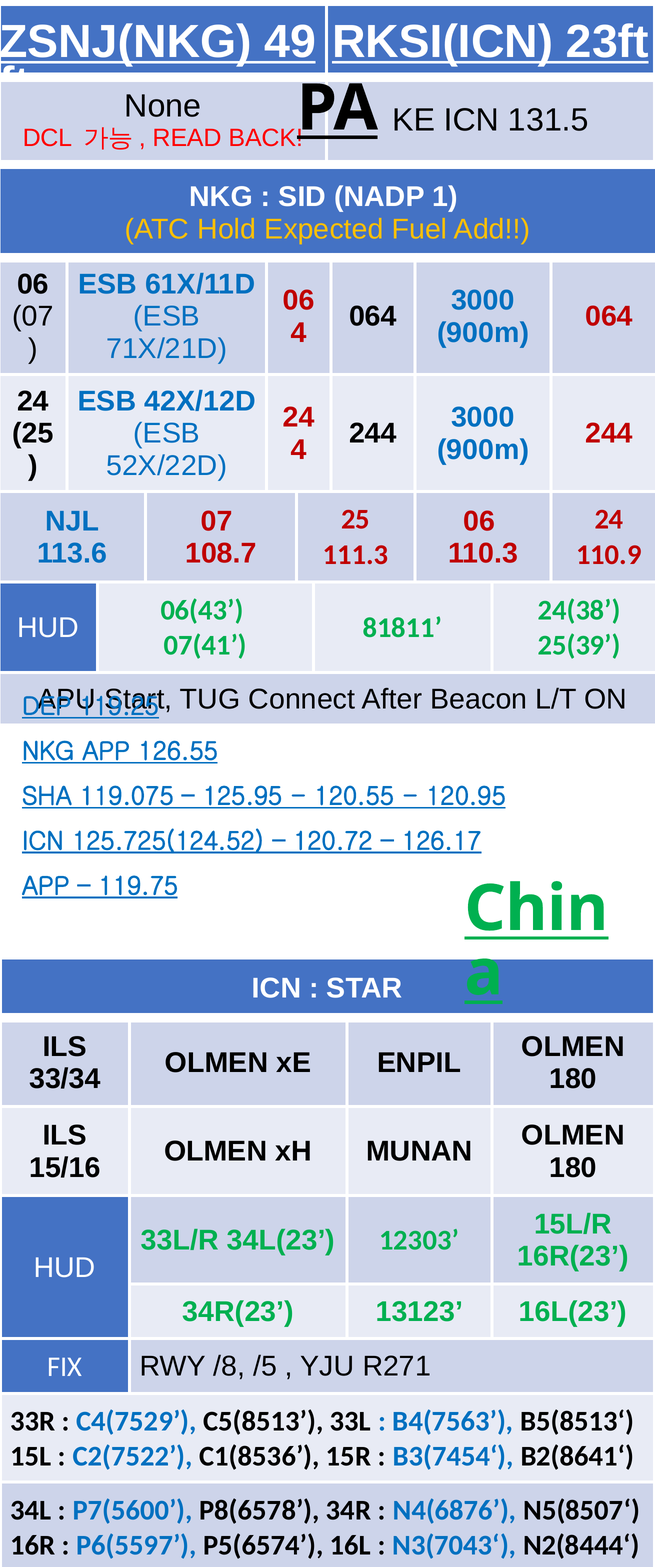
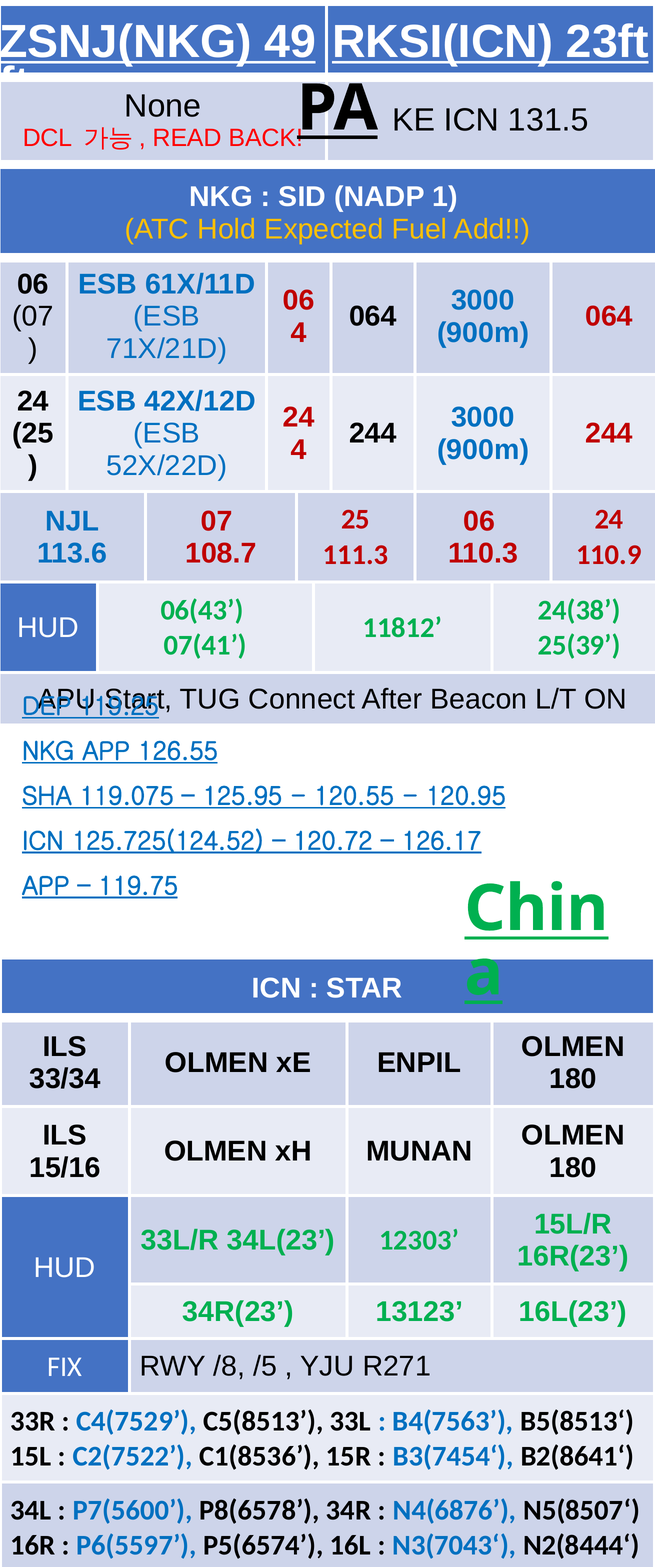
81811: 81811 -> 11812
